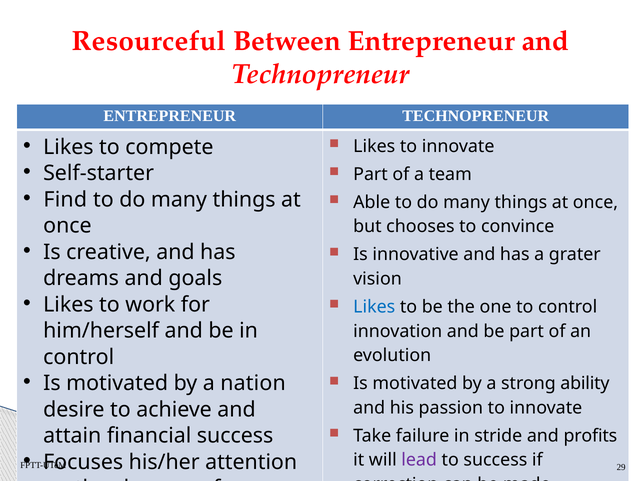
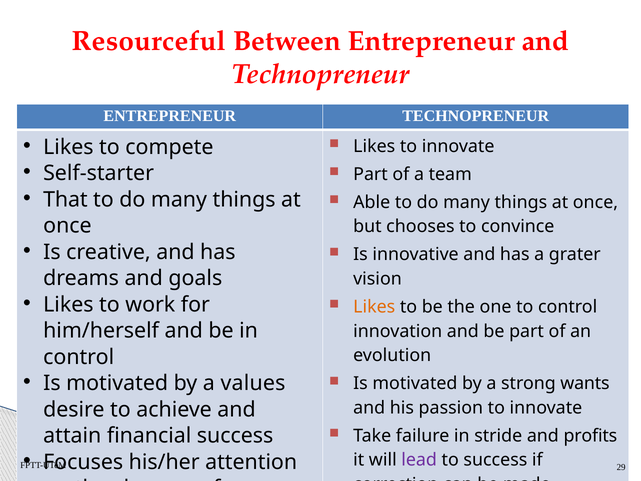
Find: Find -> That
Likes at (374, 307) colour: blue -> orange
nation: nation -> values
ability: ability -> wants
